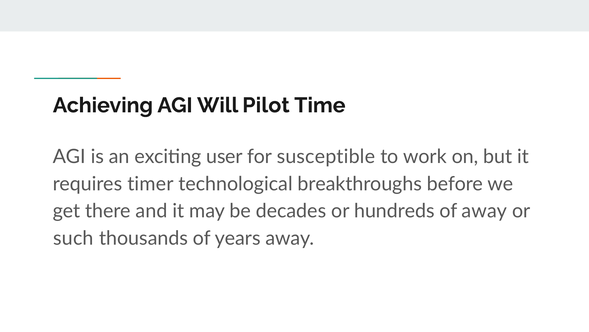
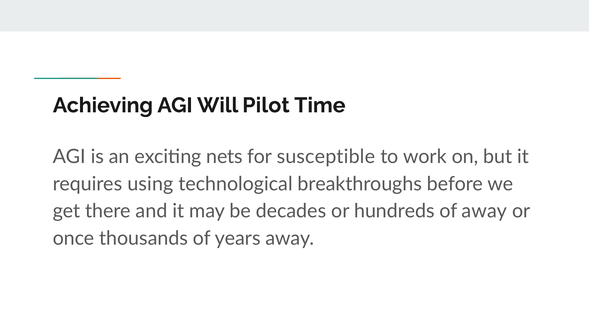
user: user -> nets
timer: timer -> using
such: such -> once
